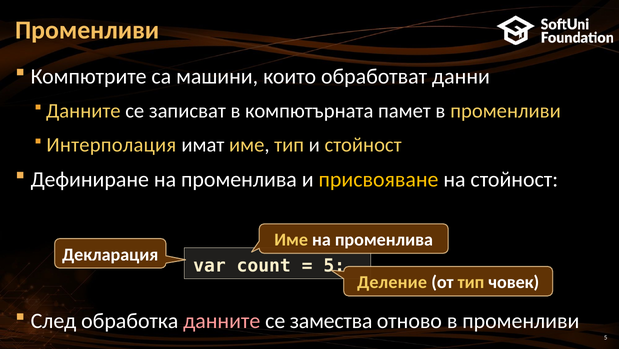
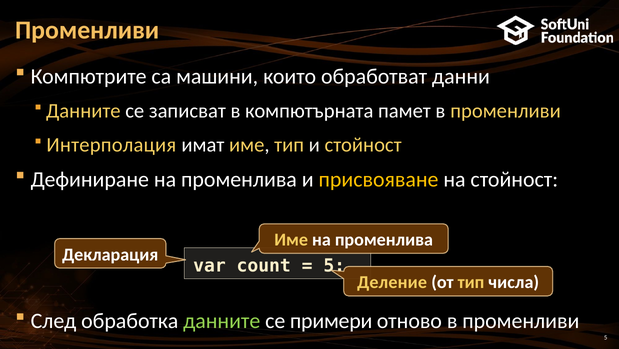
човек: човек -> числа
данните at (222, 320) colour: pink -> light green
замества: замества -> примери
